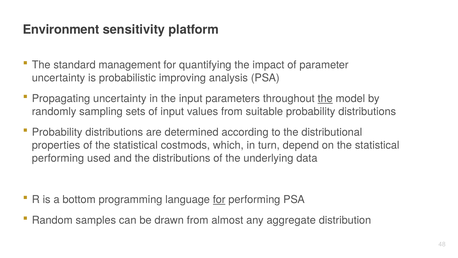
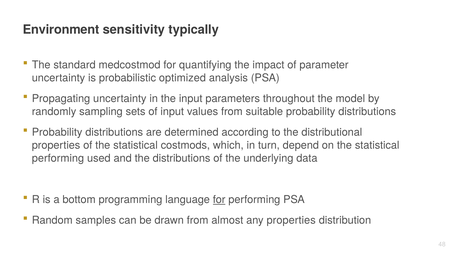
platform: platform -> typically
management: management -> medcostmod
improving: improving -> optimized
the at (325, 99) underline: present -> none
any aggregate: aggregate -> properties
